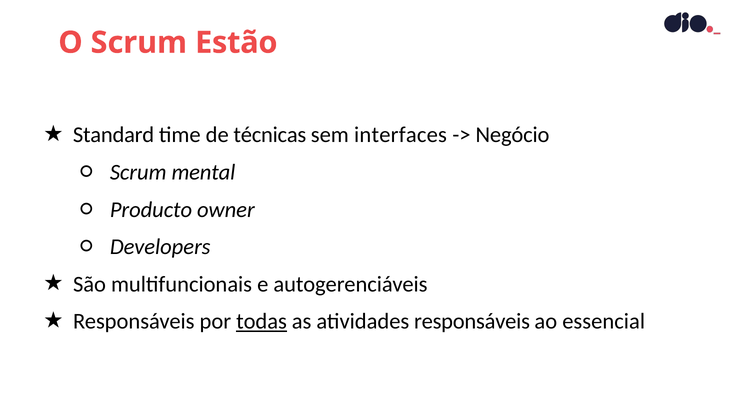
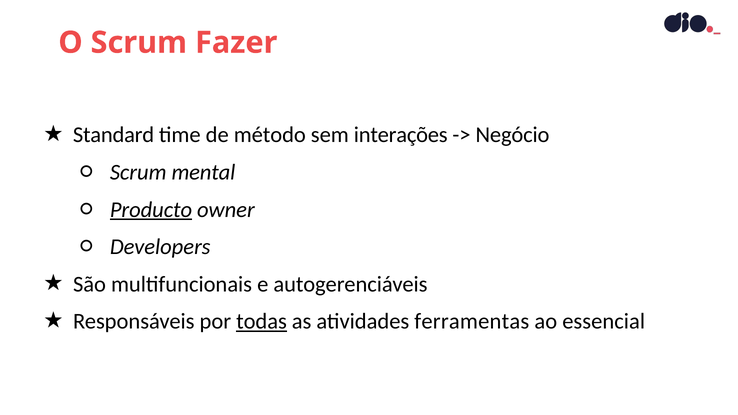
Estão: Estão -> Fazer
técnicas: técnicas -> método
interfaces: interfaces -> interações
Producto underline: none -> present
atividades responsáveis: responsáveis -> ferramentas
